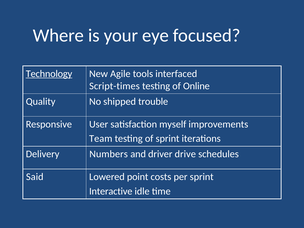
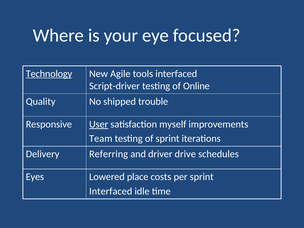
Script-times: Script-times -> Script-driver
User underline: none -> present
Numbers: Numbers -> Referring
Said: Said -> Eyes
point: point -> place
Interactive at (111, 191): Interactive -> Interfaced
